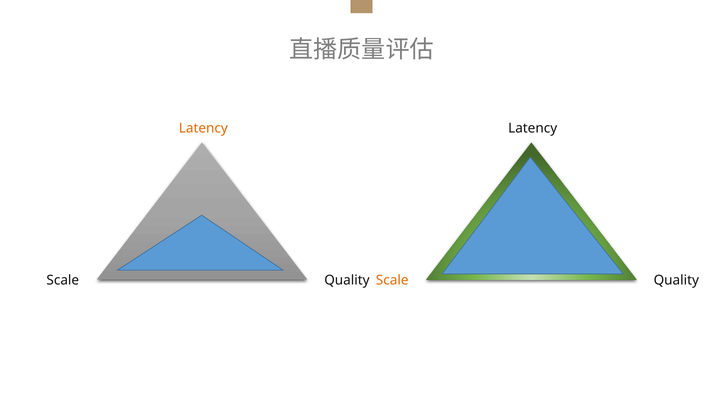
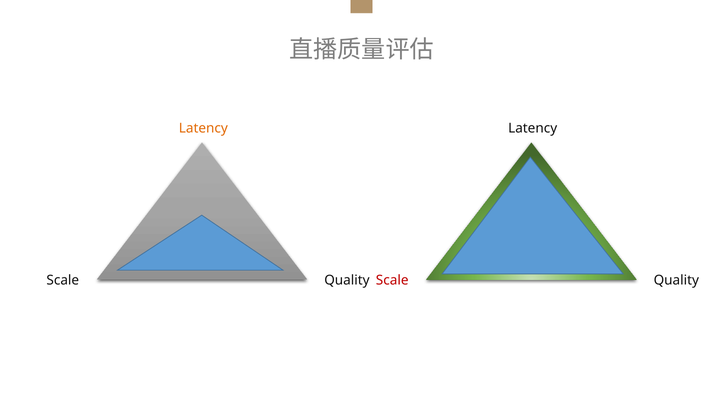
Scale at (392, 280) colour: orange -> red
